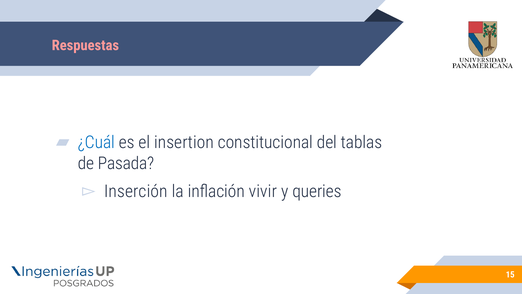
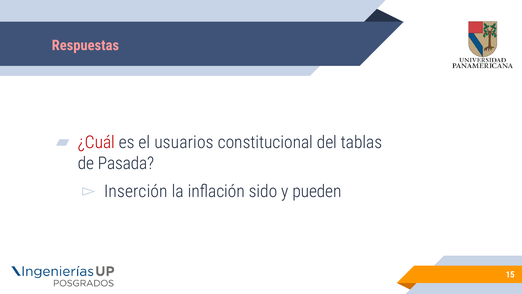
¿Cuál colour: blue -> red
insertion: insertion -> usuarios
vivir: vivir -> sido
queries: queries -> pueden
